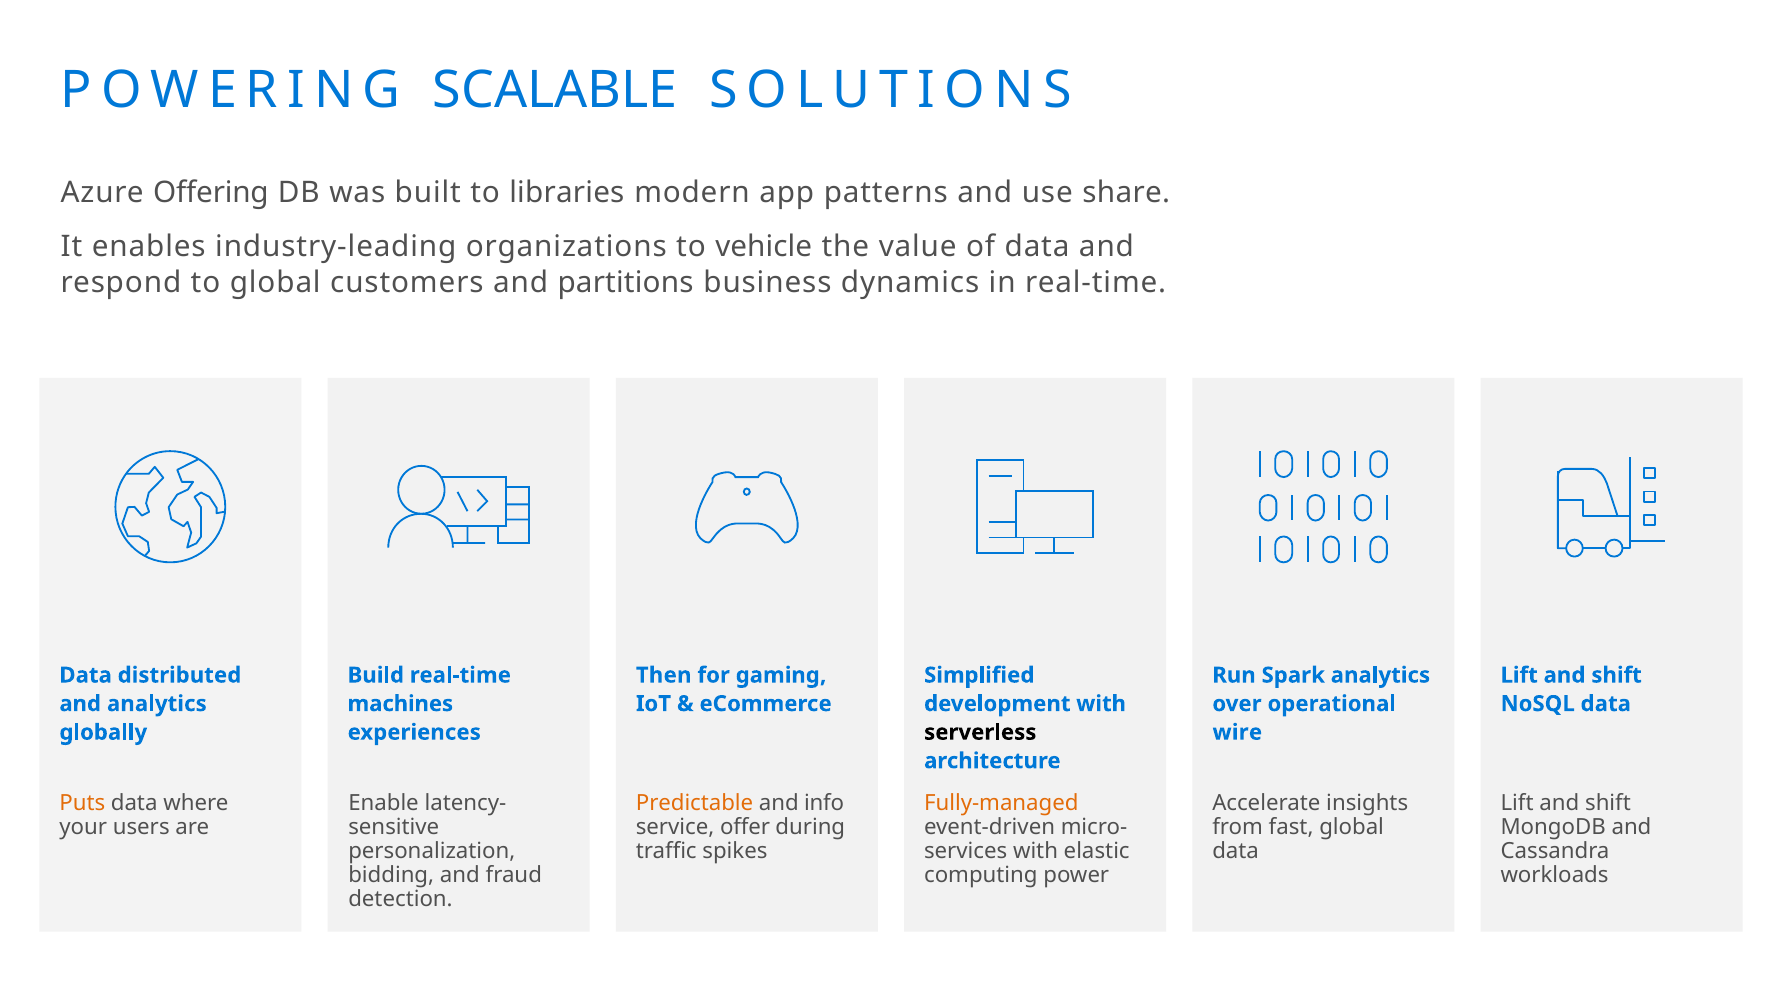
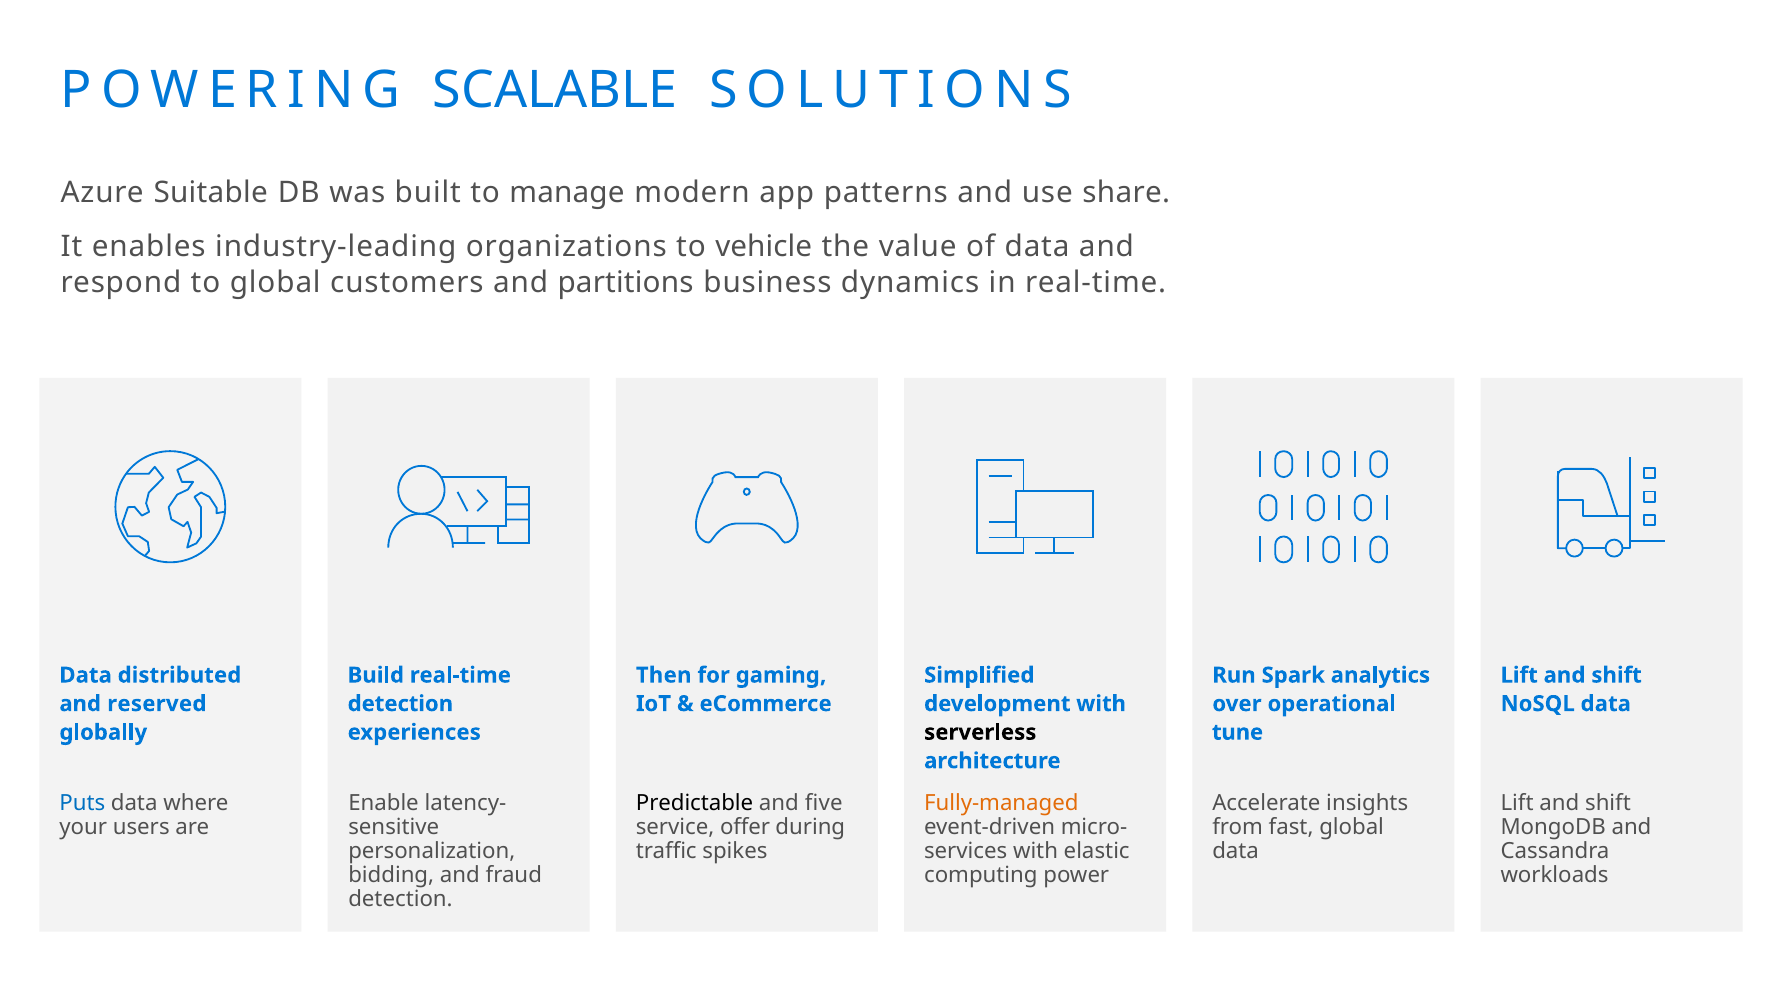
Offering: Offering -> Suitable
libraries: libraries -> manage
and analytics: analytics -> reserved
machines at (400, 704): machines -> detection
wire: wire -> tune
Puts colour: orange -> blue
Predictable colour: orange -> black
info: info -> five
